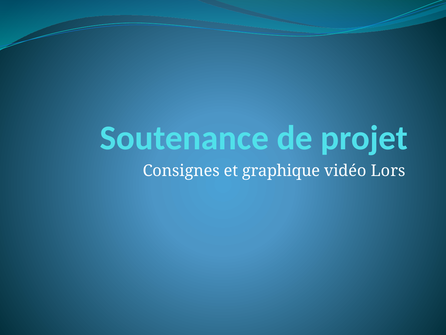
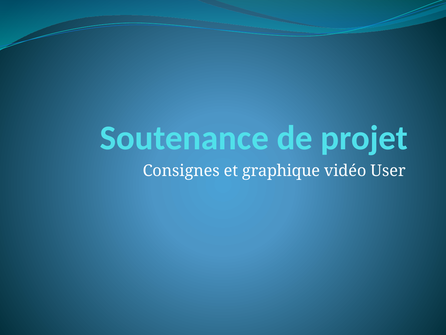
Lors: Lors -> User
